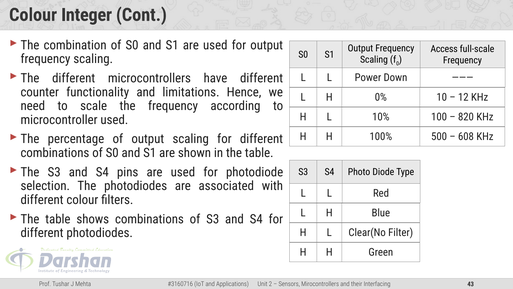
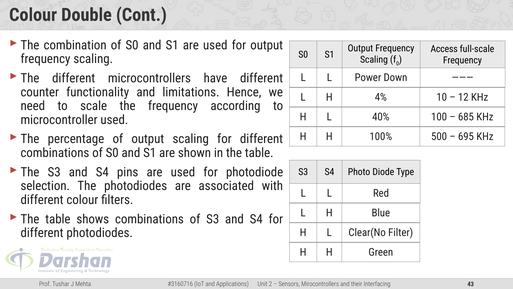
Integer: Integer -> Double
0%: 0% -> 4%
10%: 10% -> 40%
820: 820 -> 685
608: 608 -> 695
